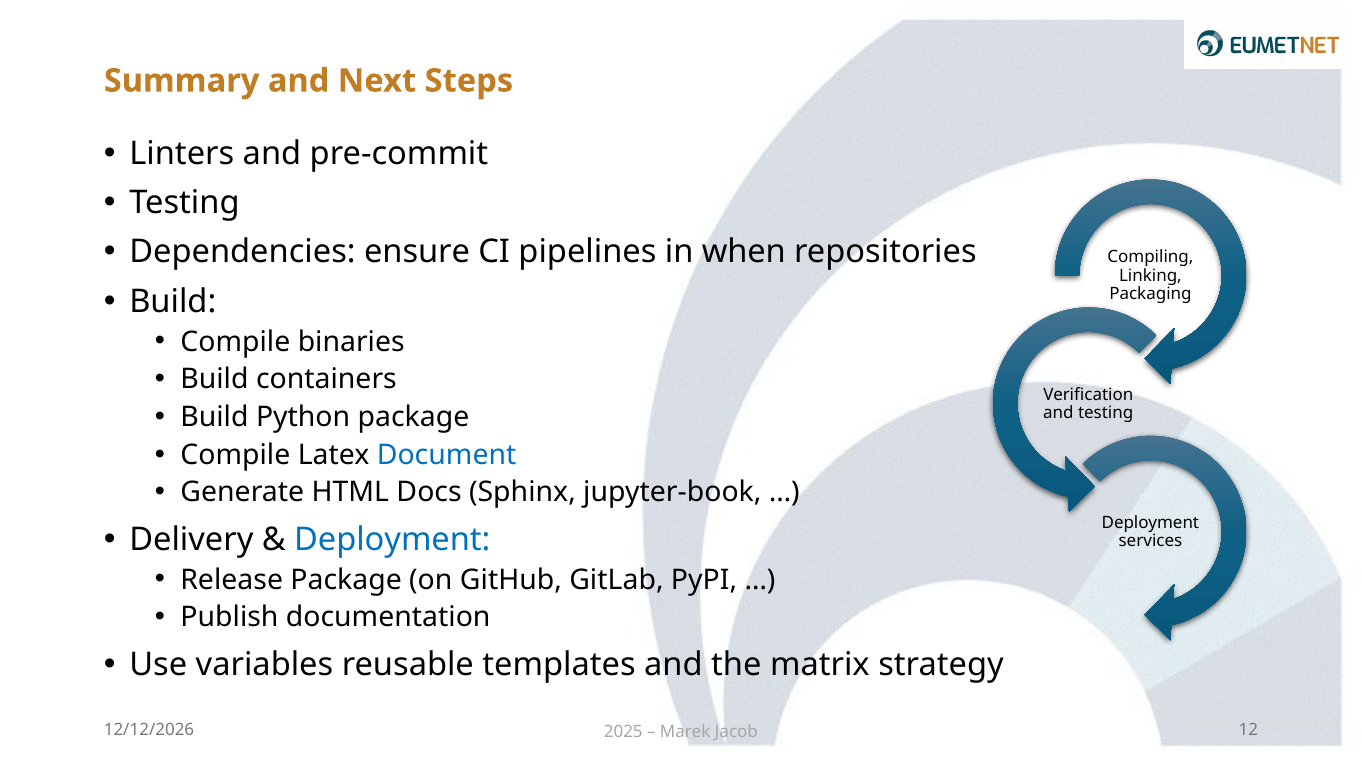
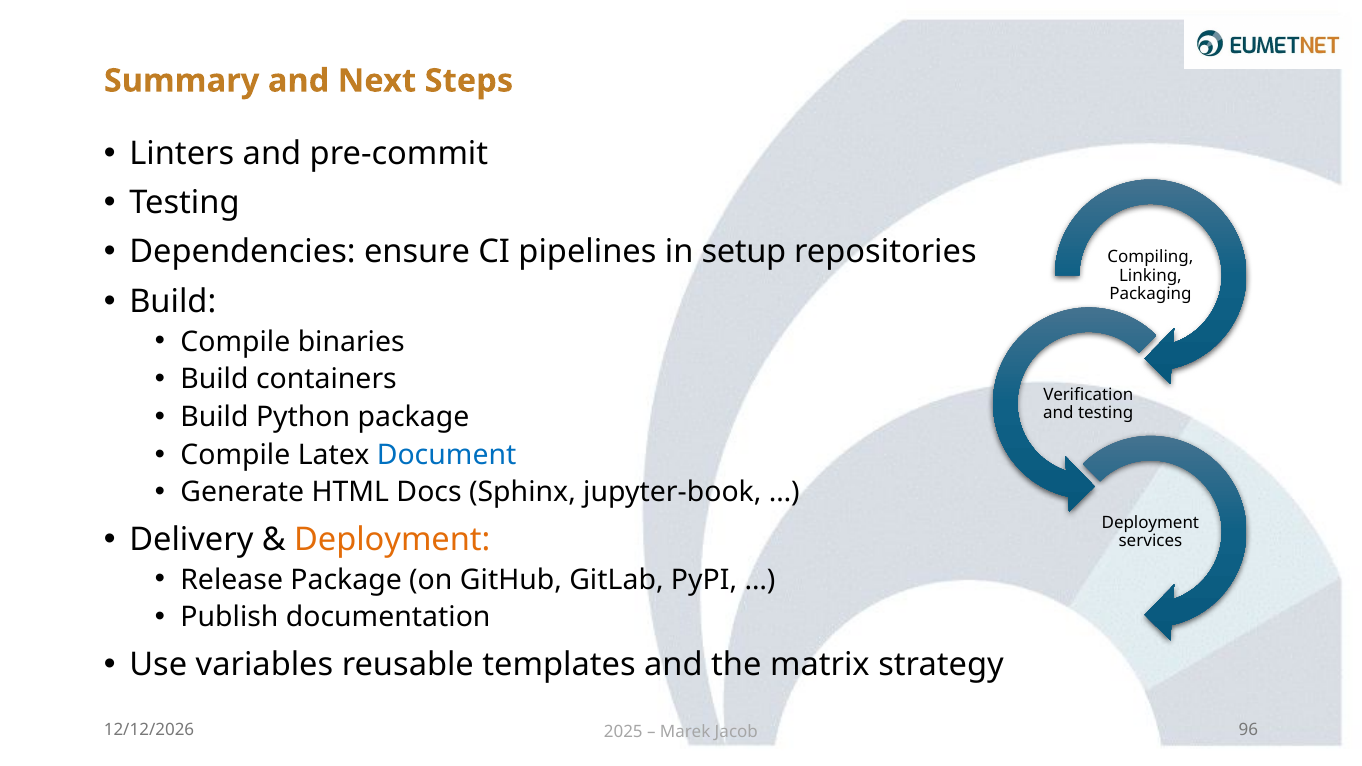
when: when -> setup
Deployment at (392, 540) colour: blue -> orange
12: 12 -> 96
